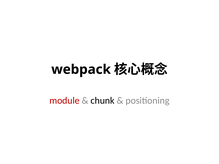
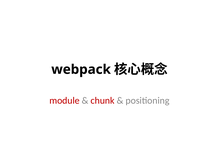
chunk colour: black -> red
